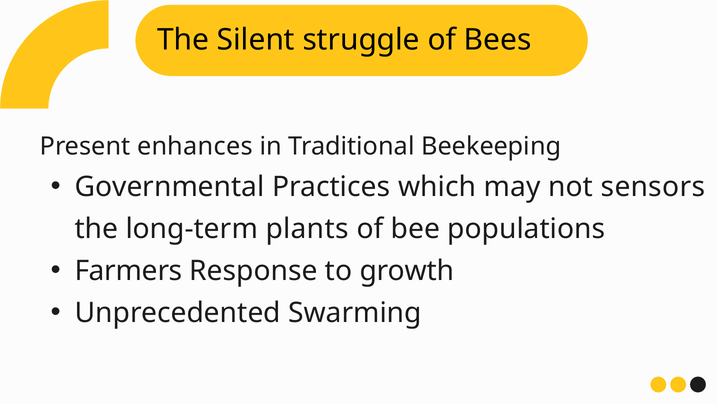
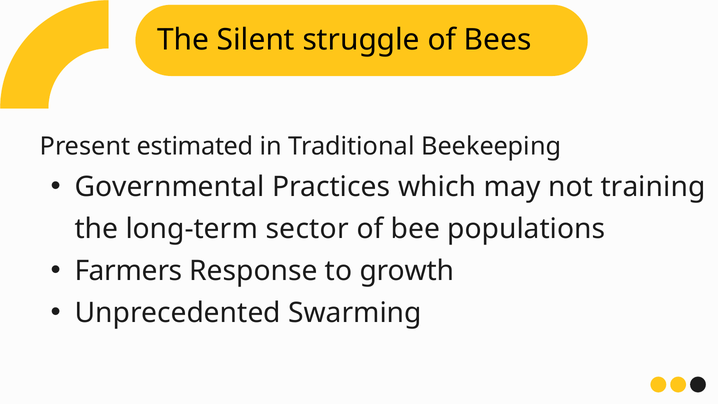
enhances: enhances -> estimated
sensors: sensors -> training
plants: plants -> sector
